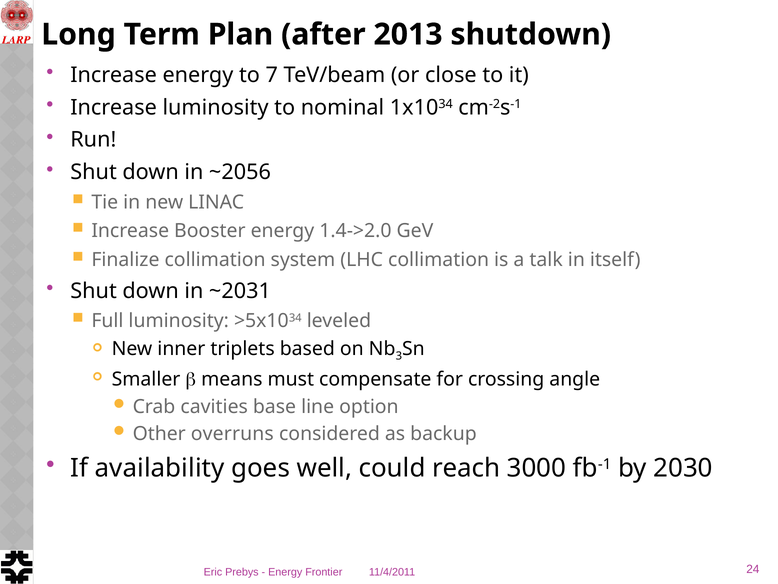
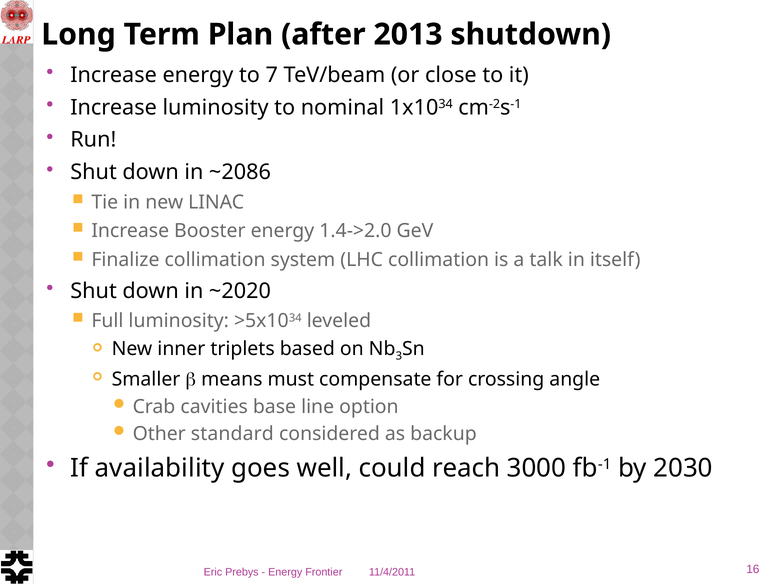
~2056: ~2056 -> ~2086
~2031: ~2031 -> ~2020
overruns: overruns -> standard
24: 24 -> 16
